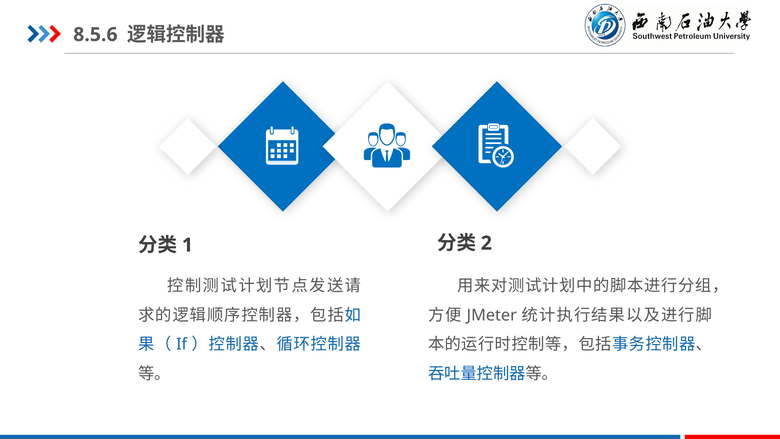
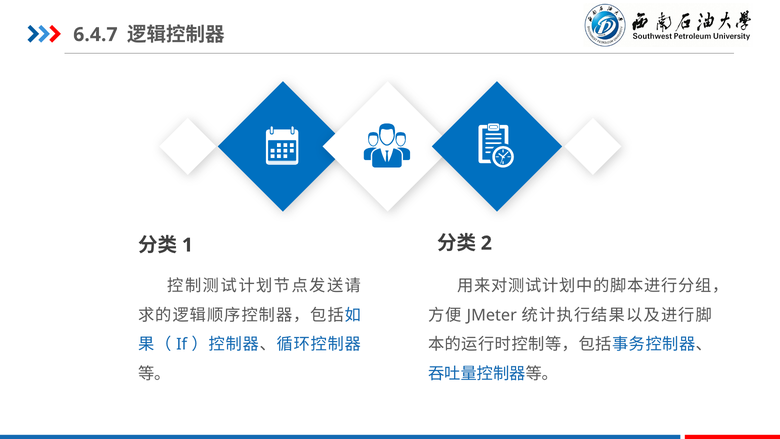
8.5.6: 8.5.6 -> 6.4.7
